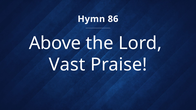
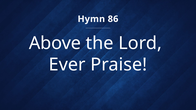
Vast: Vast -> Ever
